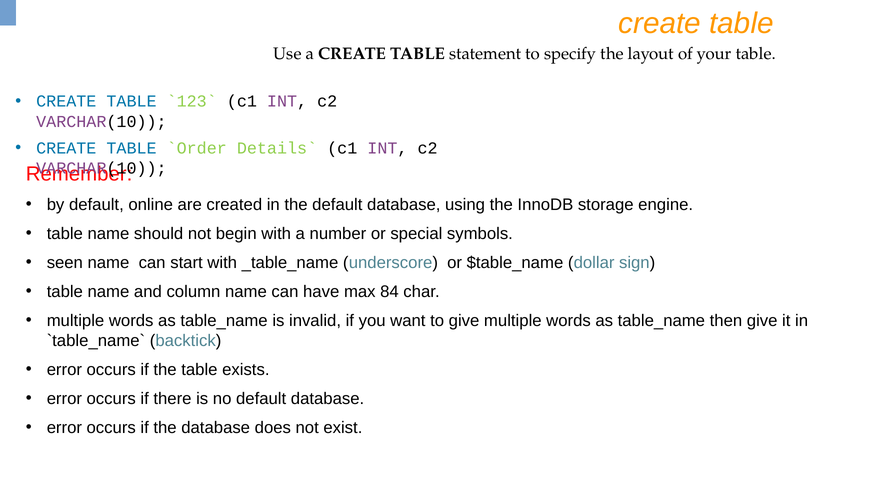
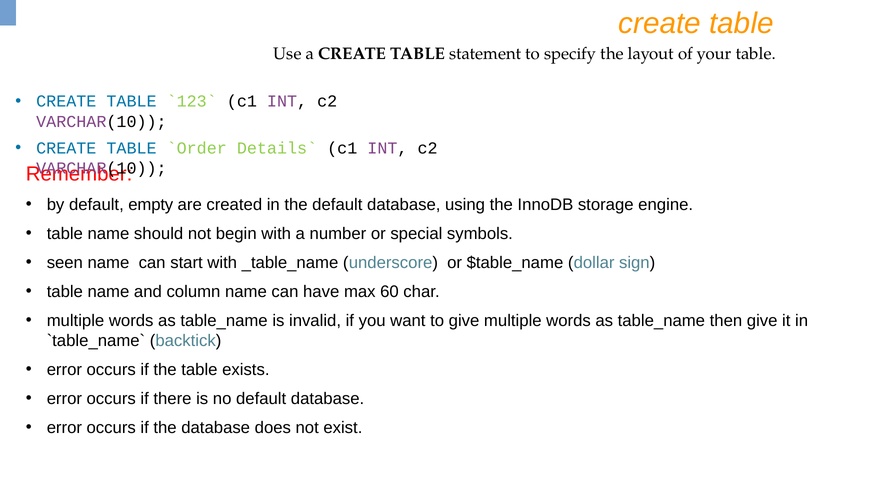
online: online -> empty
84: 84 -> 60
